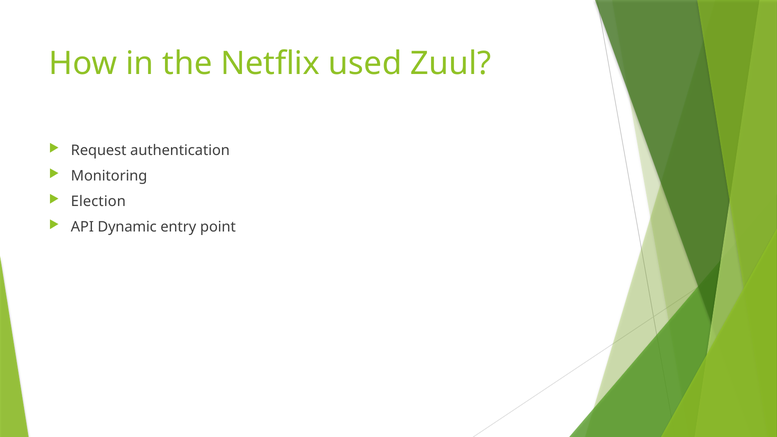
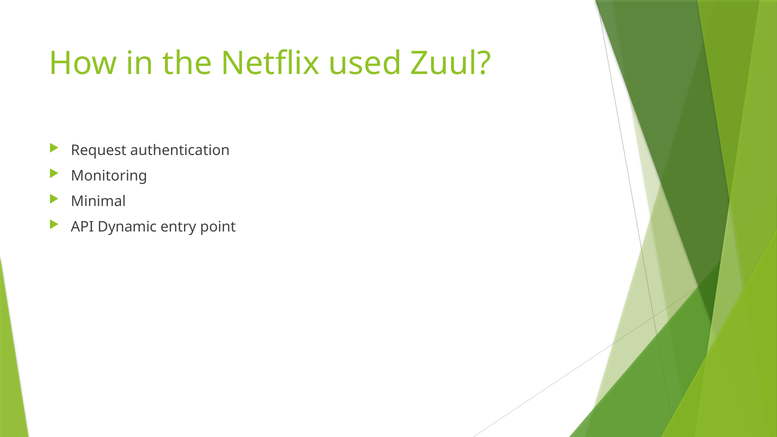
Election: Election -> Minimal
